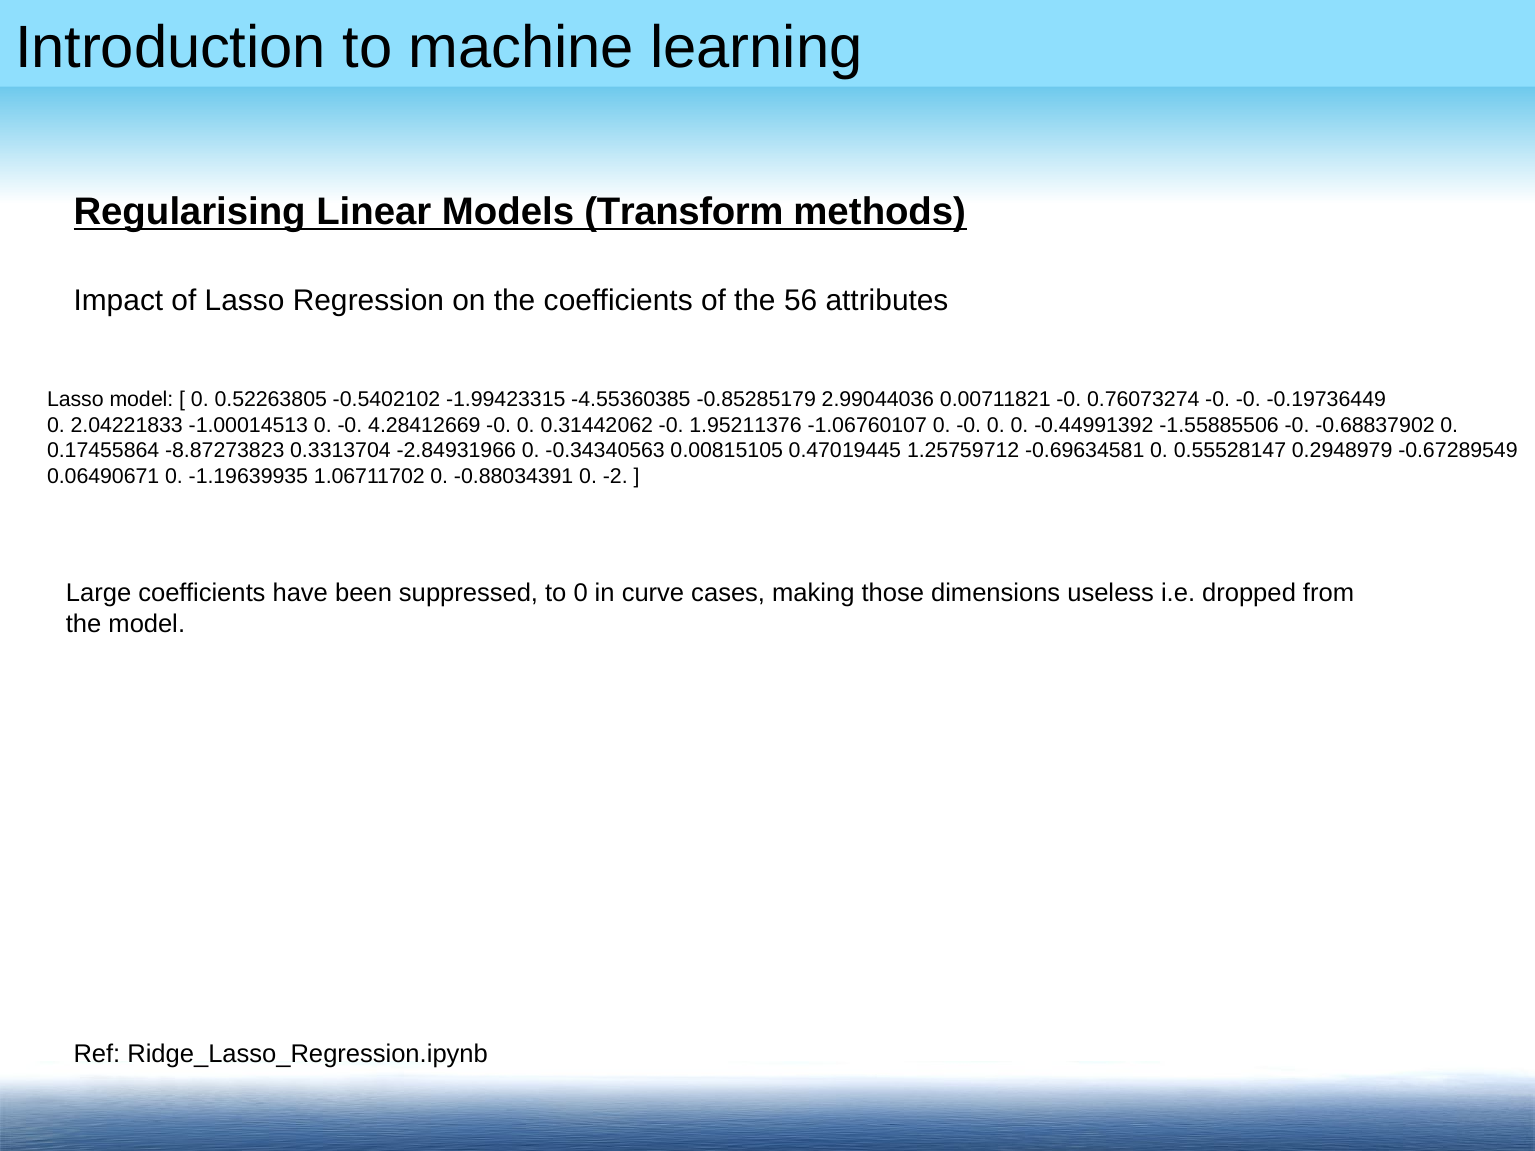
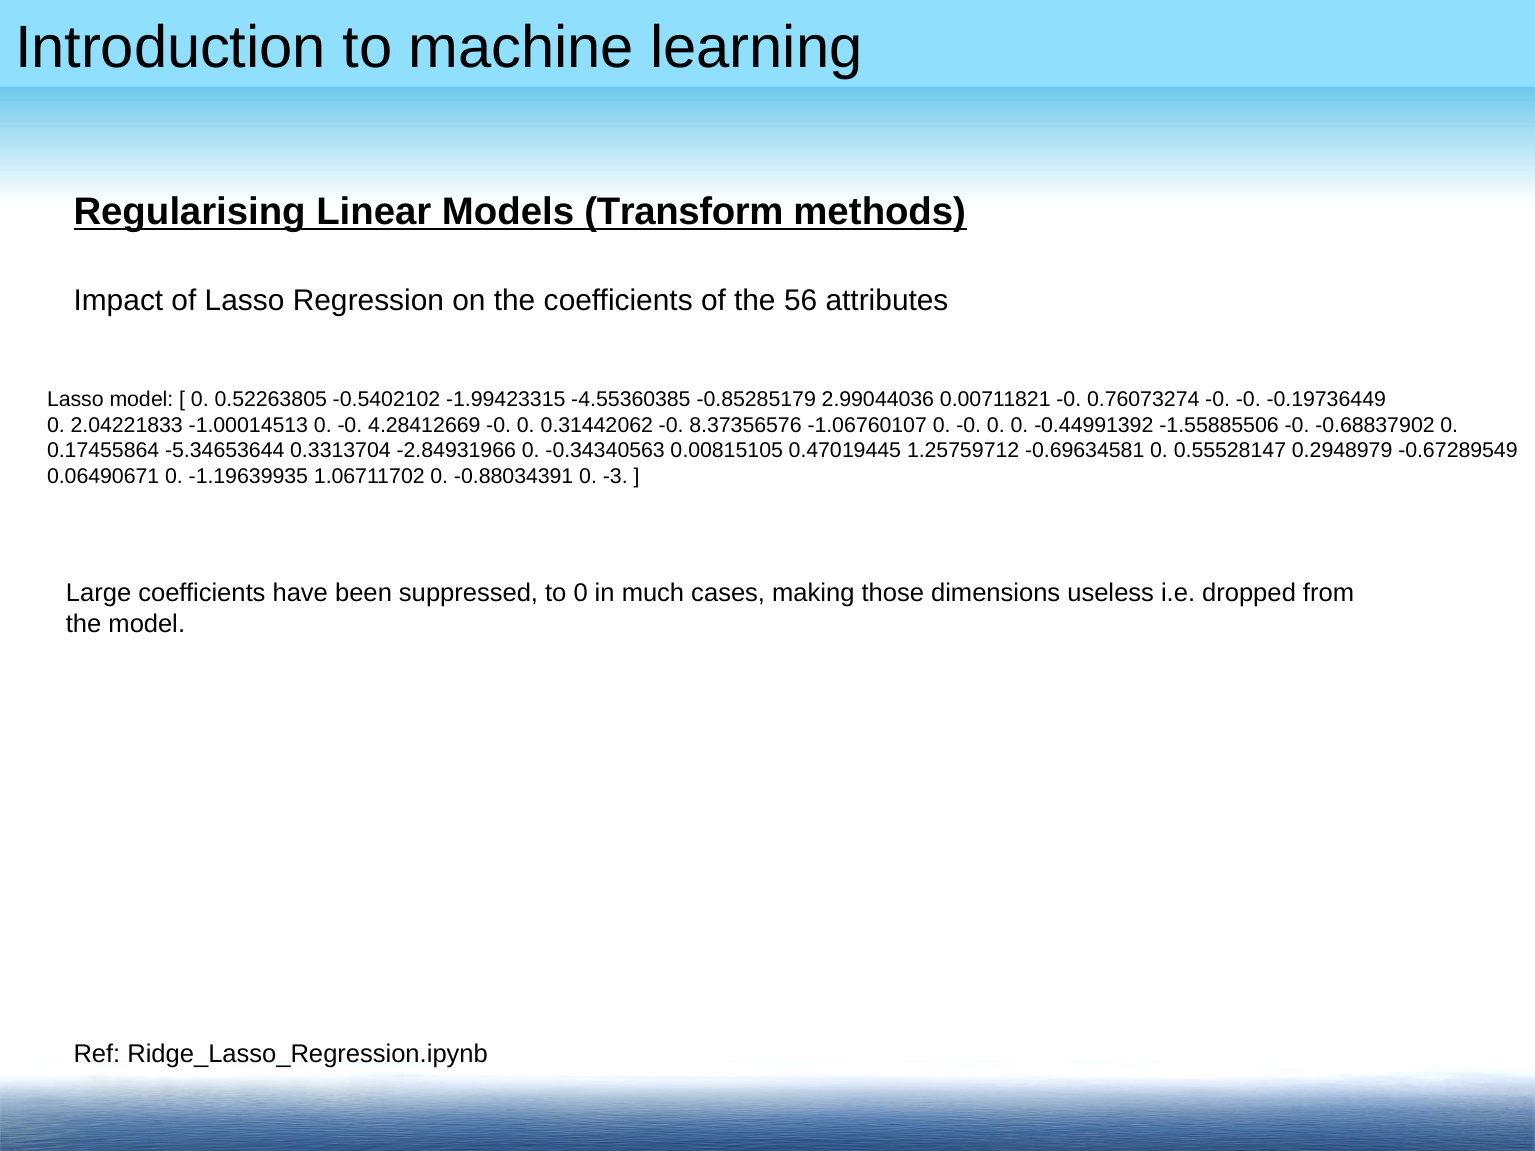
1.95211376: 1.95211376 -> 8.37356576
-8.87273823: -8.87273823 -> -5.34653644
-2: -2 -> -3
curve: curve -> much
